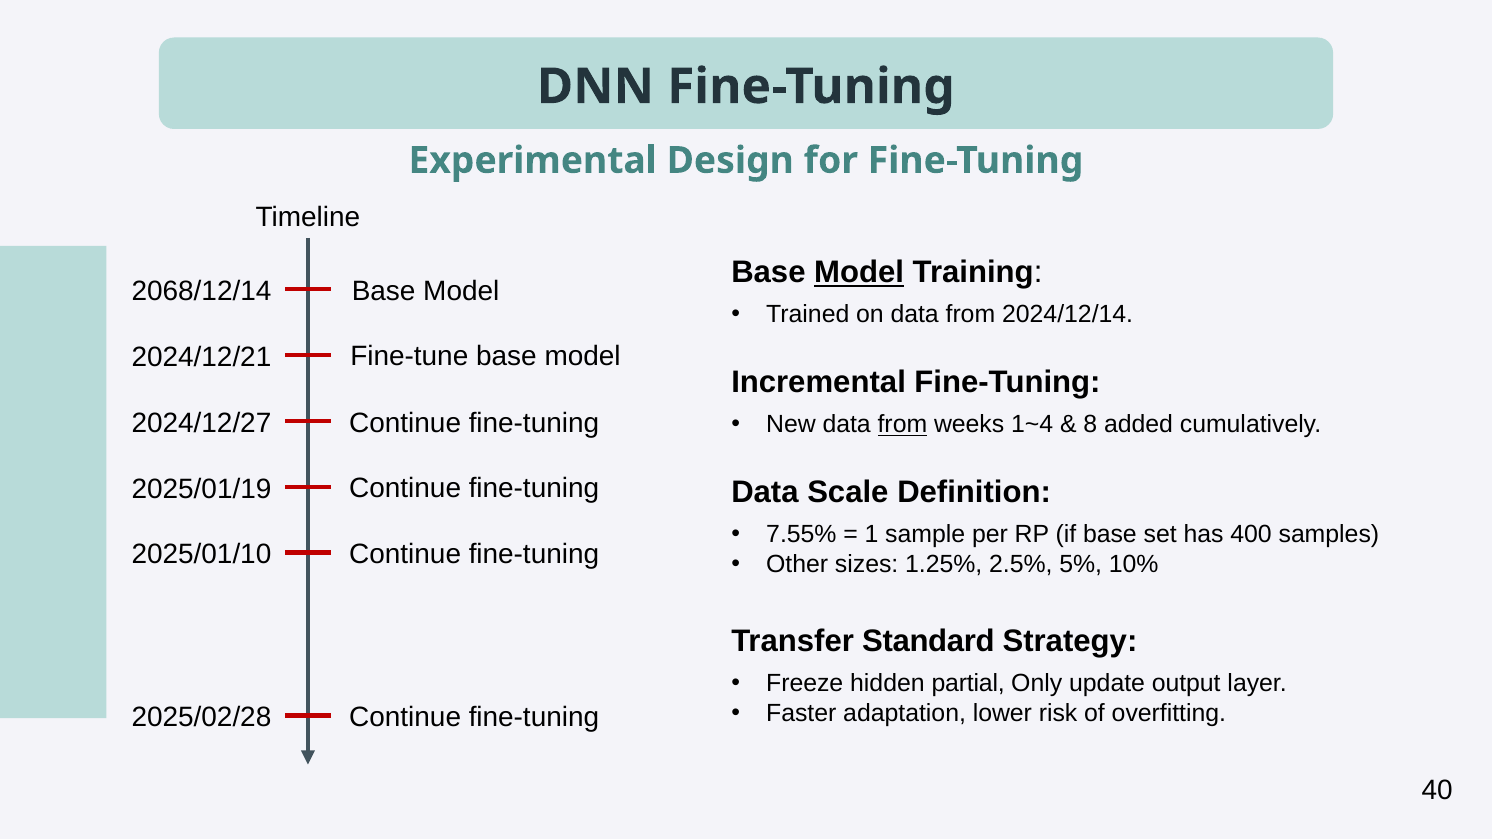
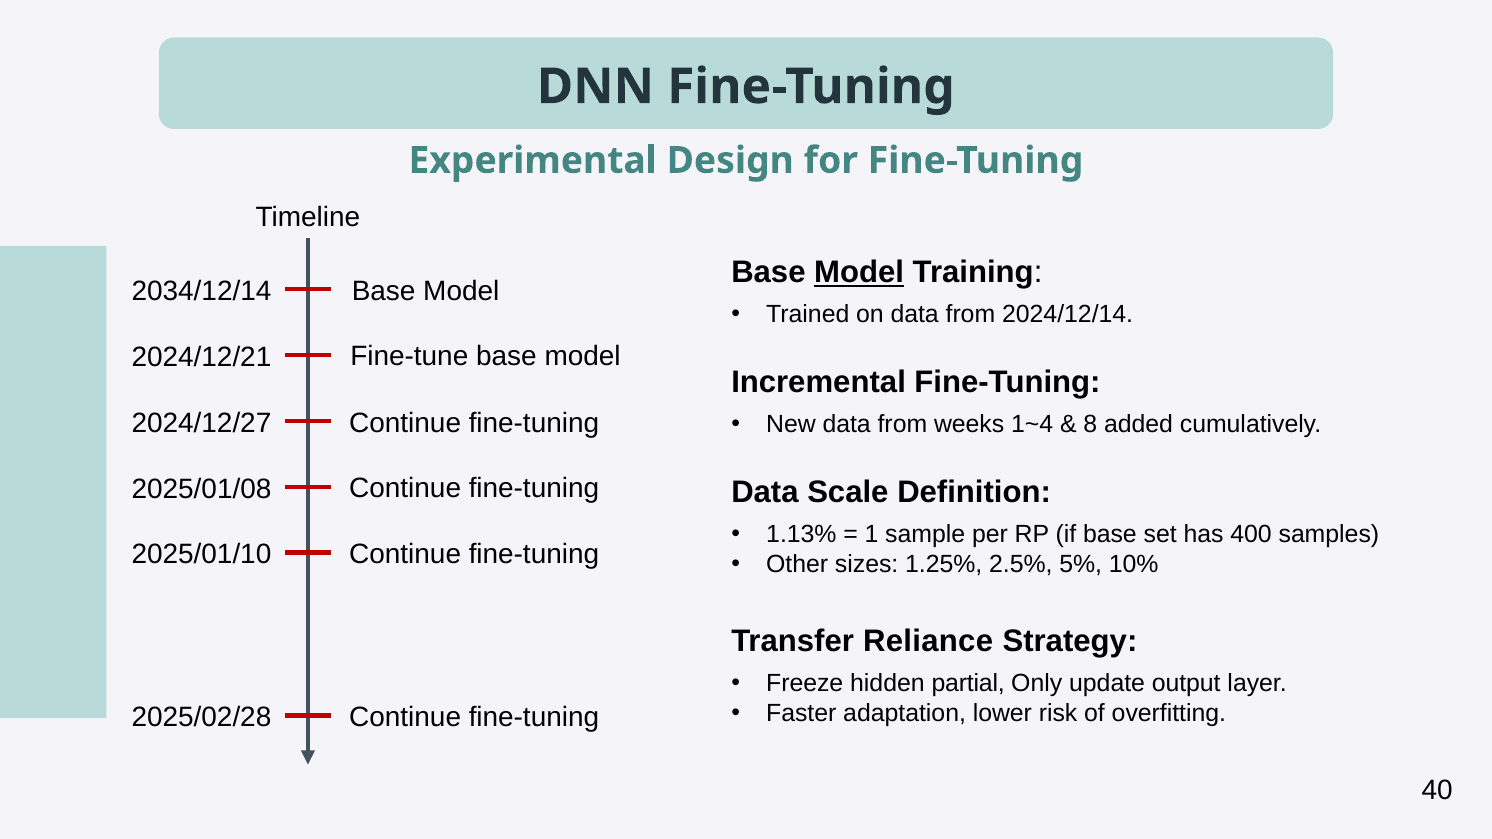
2068/12/14: 2068/12/14 -> 2034/12/14
from at (902, 425) underline: present -> none
2025/01/19: 2025/01/19 -> 2025/01/08
7.55%: 7.55% -> 1.13%
Standard: Standard -> Reliance
